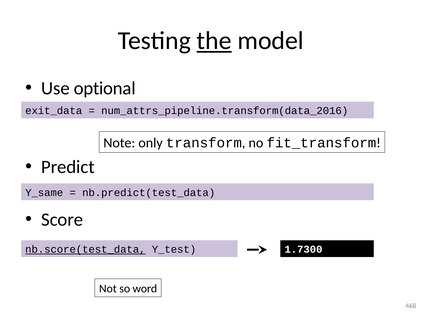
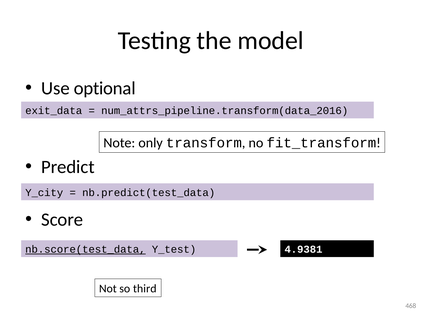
the underline: present -> none
Y_same: Y_same -> Y_city
1.7300: 1.7300 -> 4.9381
word: word -> third
